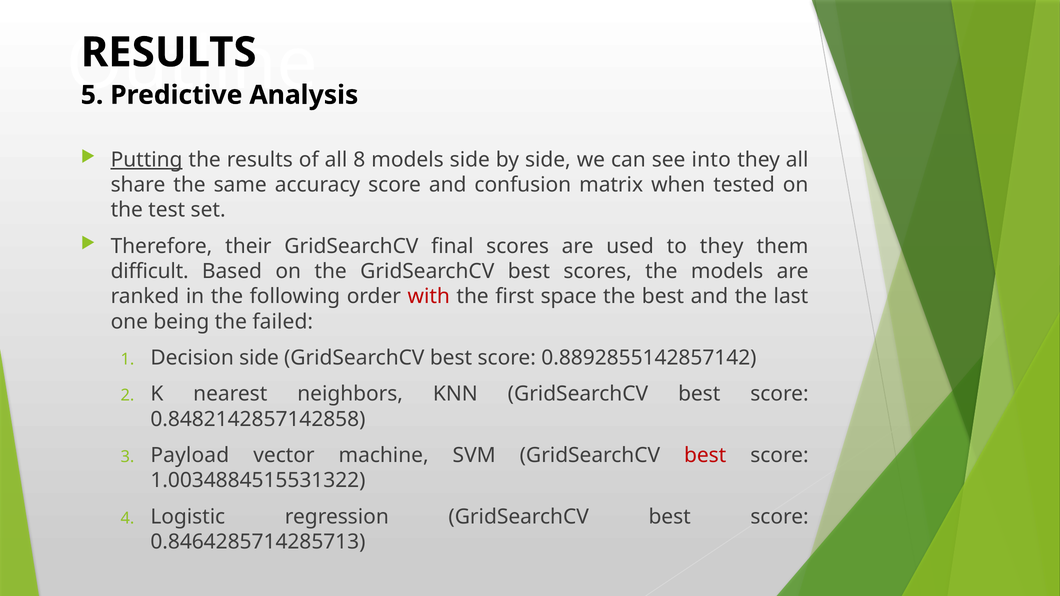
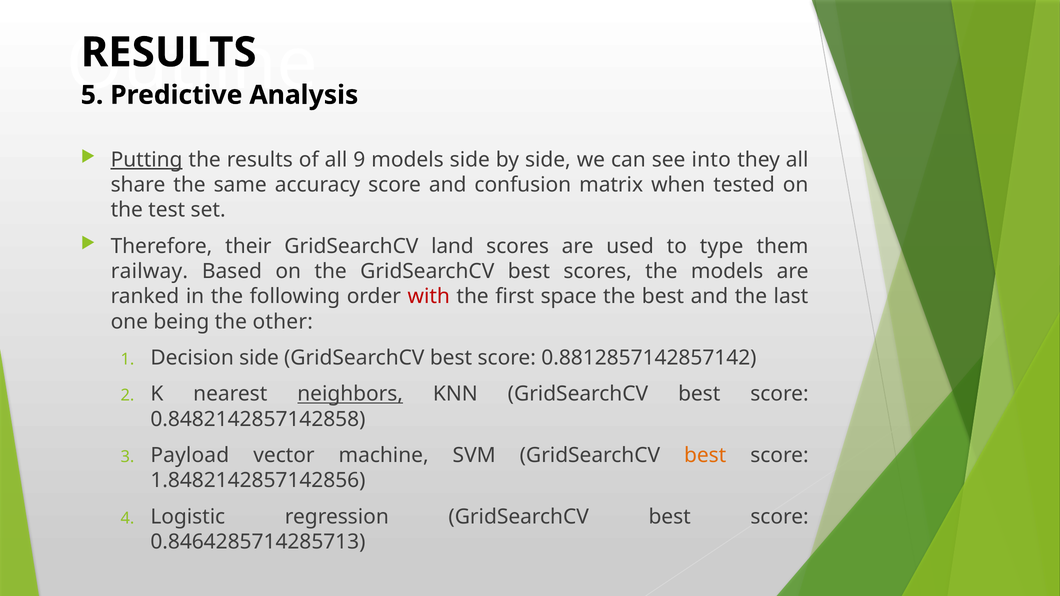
8: 8 -> 9
final: final -> land
to they: they -> type
difficult: difficult -> railway
failed: failed -> other
0.8892855142857142: 0.8892855142857142 -> 0.8812857142857142
neighbors underline: none -> present
best at (705, 456) colour: red -> orange
1.0034884515531322: 1.0034884515531322 -> 1.8482142857142856
